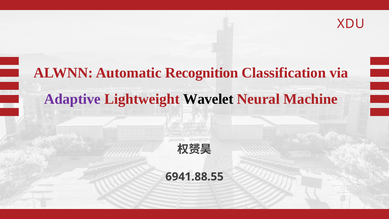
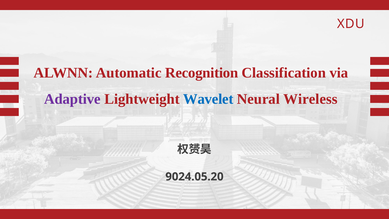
Wavelet colour: black -> blue
Machine: Machine -> Wireless
6941.88.55: 6941.88.55 -> 9024.05.20
